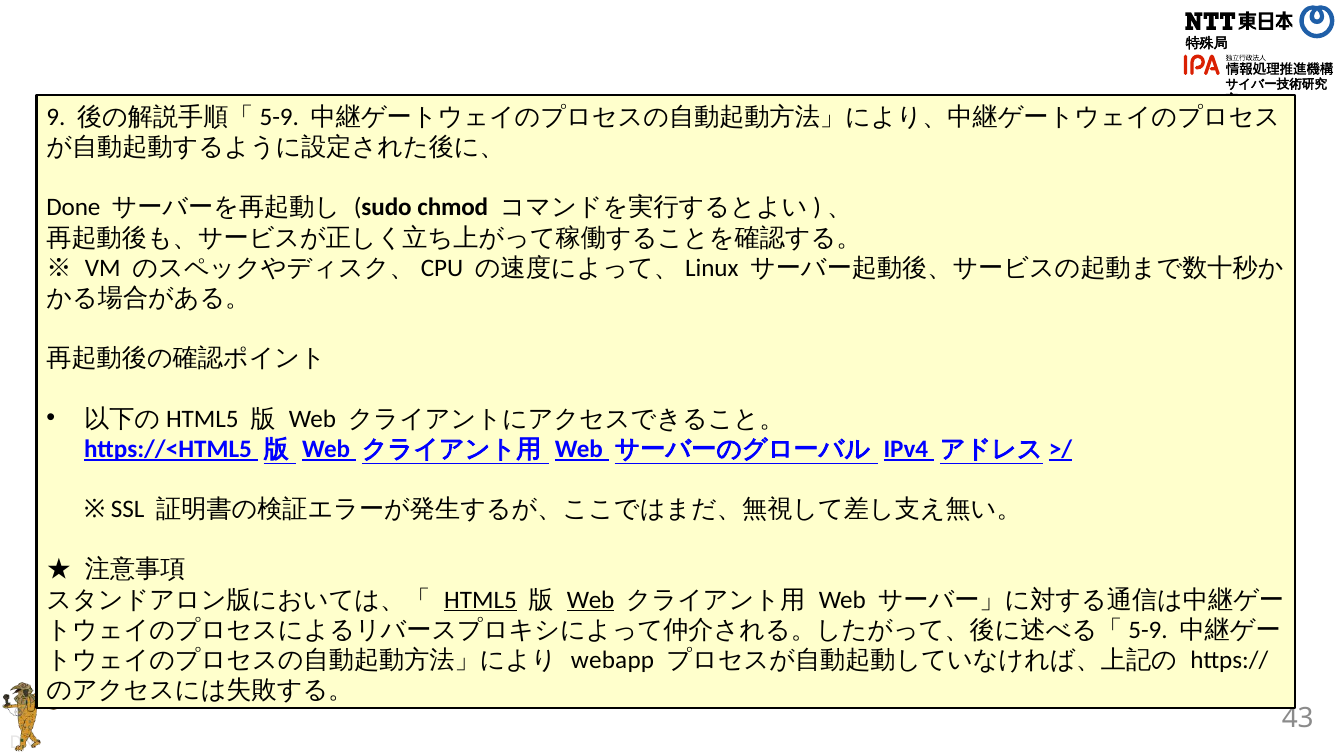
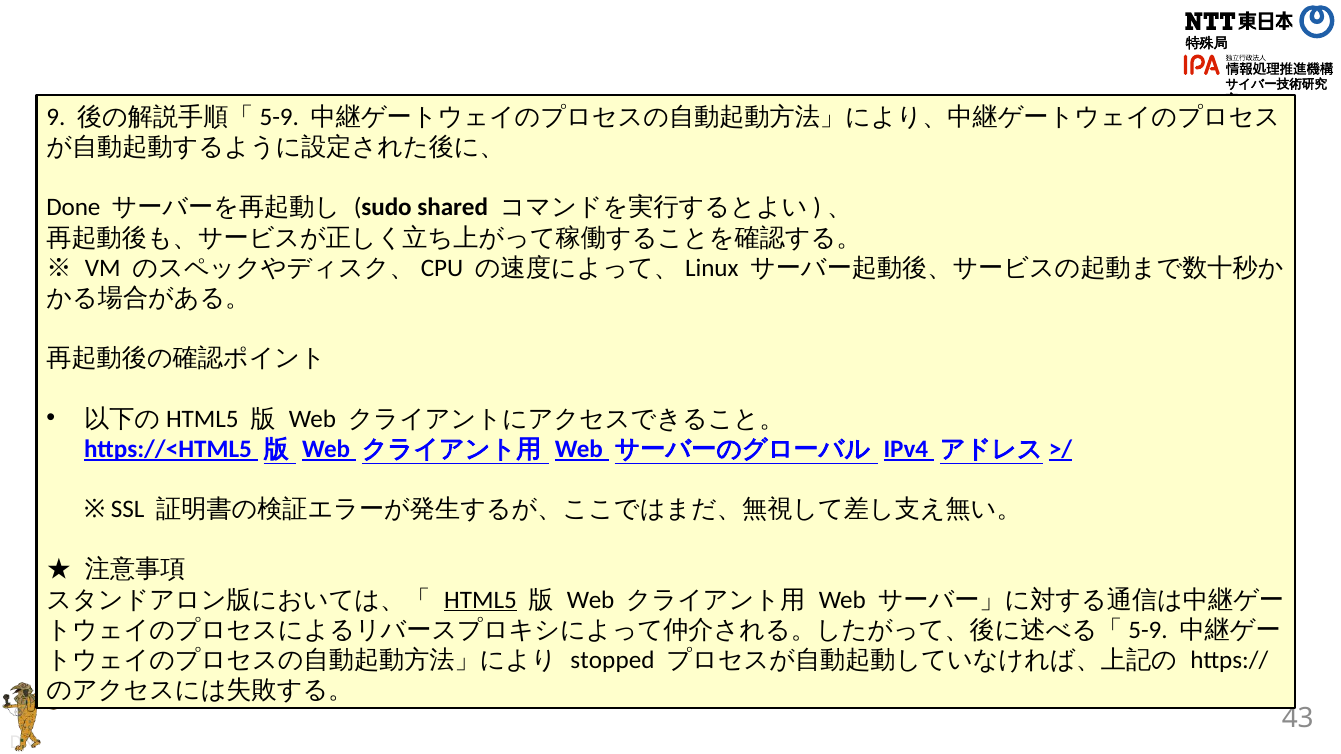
chmod: chmod -> shared
Web at (591, 600) underline: present -> none
webapp: webapp -> stopped
